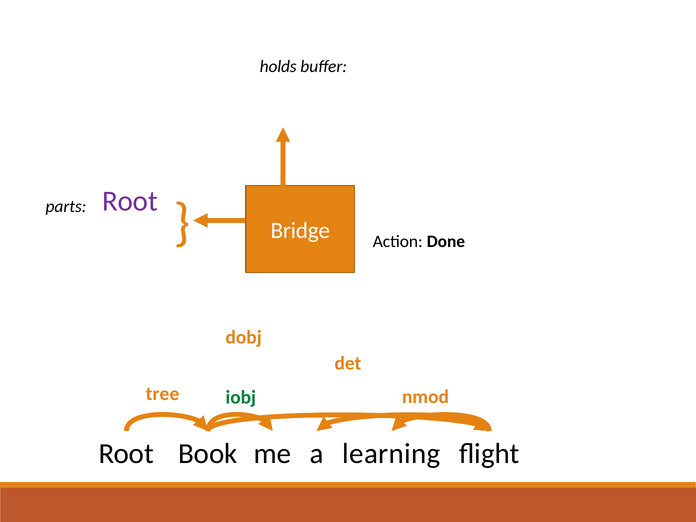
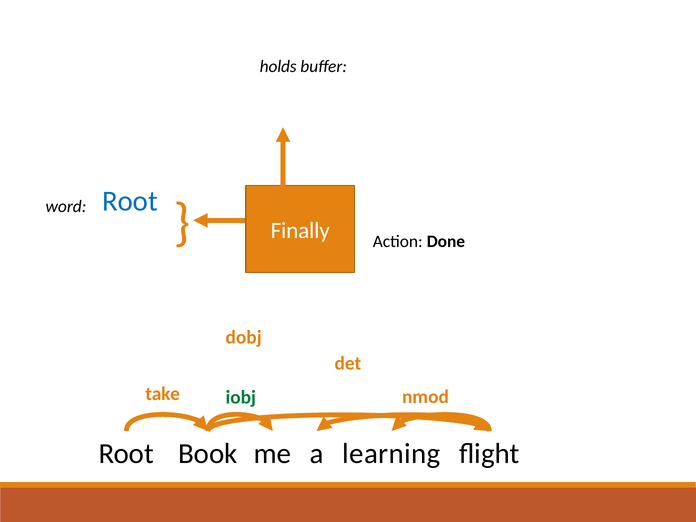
Root at (130, 201) colour: purple -> blue
parts: parts -> word
Bridge: Bridge -> Finally
tree: tree -> take
